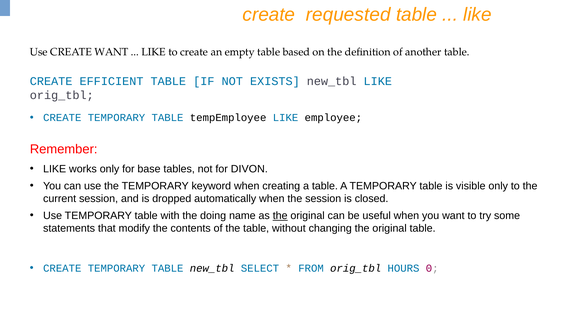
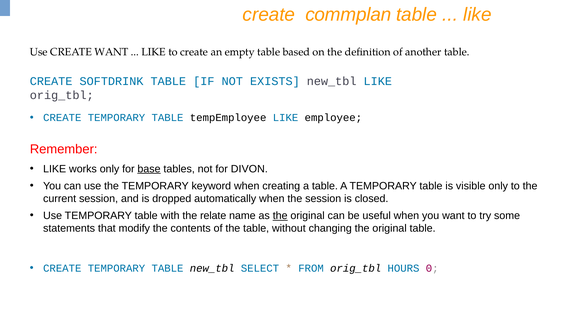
requested: requested -> commplan
EFFICIENT: EFFICIENT -> SOFTDRINK
base underline: none -> present
doing: doing -> relate
